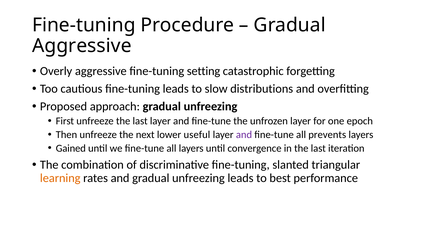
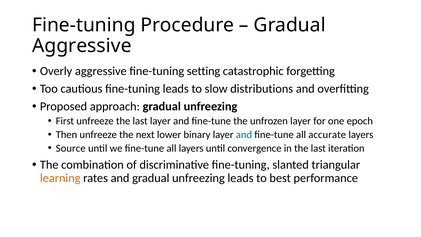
useful: useful -> binary
and at (244, 135) colour: purple -> blue
prevents: prevents -> accurate
Gained: Gained -> Source
